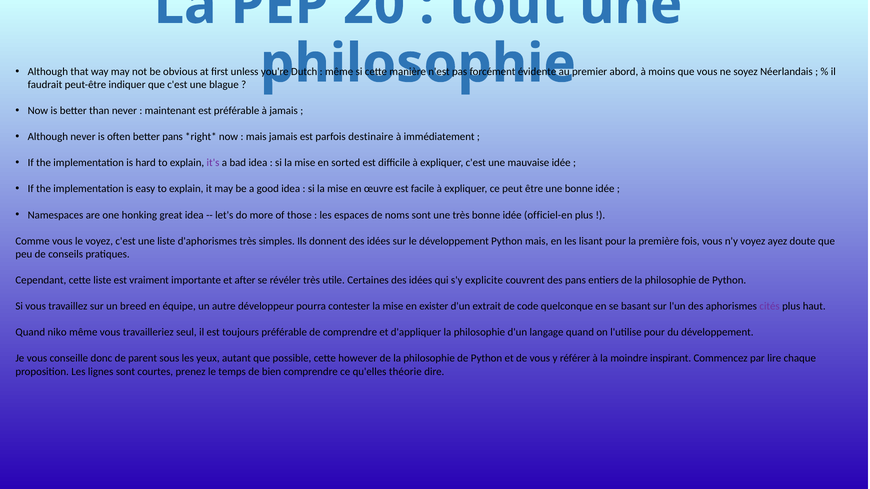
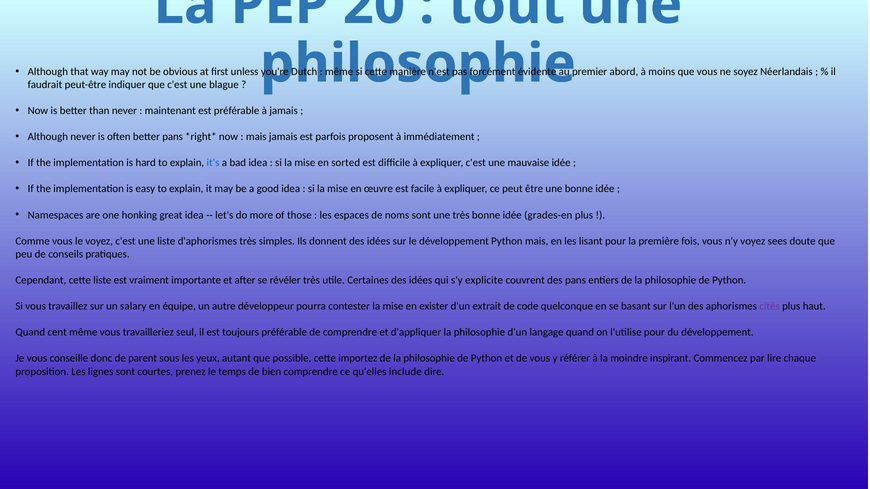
destinaire: destinaire -> proposent
it's colour: purple -> blue
officiel-en: officiel-en -> grades-en
ayez: ayez -> sees
breed: breed -> salary
niko: niko -> cent
however: however -> importez
théorie: théorie -> include
